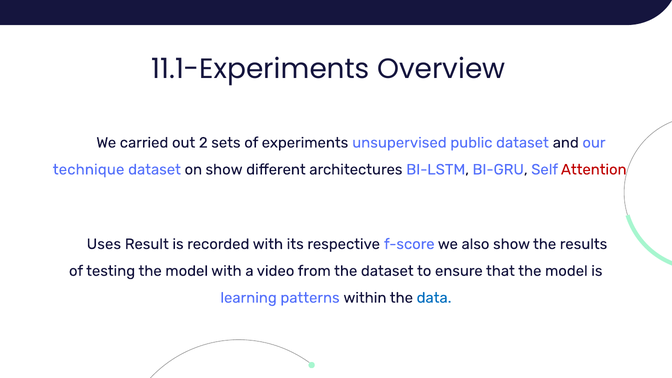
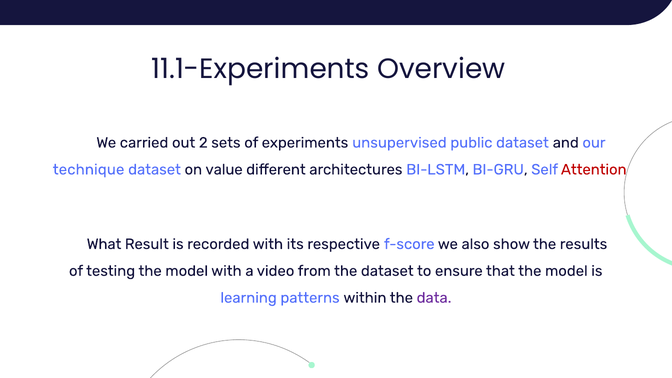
on show: show -> value
Uses: Uses -> What
data colour: blue -> purple
